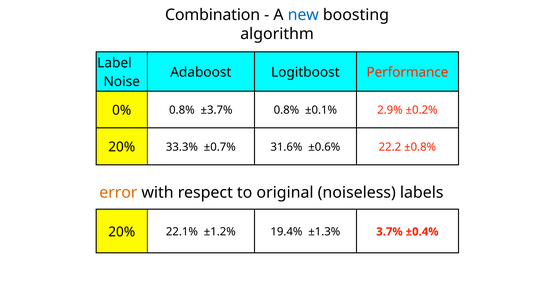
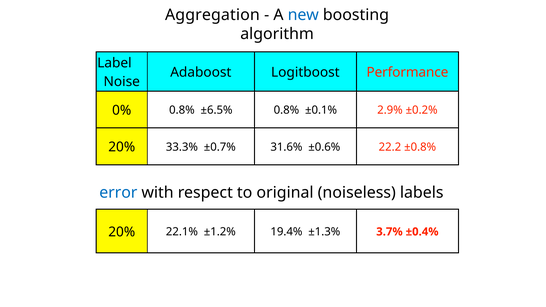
Combination: Combination -> Aggregation
±3.7%: ±3.7% -> ±6.5%
error colour: orange -> blue
